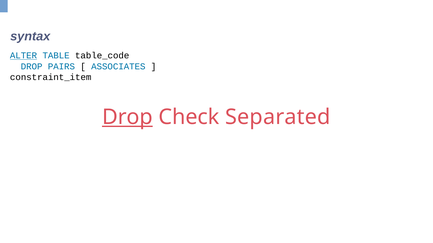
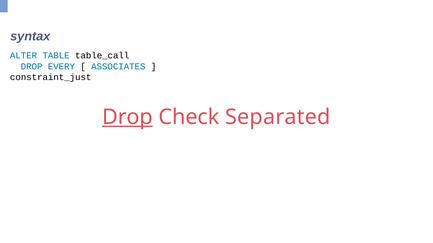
ALTER underline: present -> none
table_code: table_code -> table_call
PAIRS: PAIRS -> EVERY
constraint_item: constraint_item -> constraint_just
